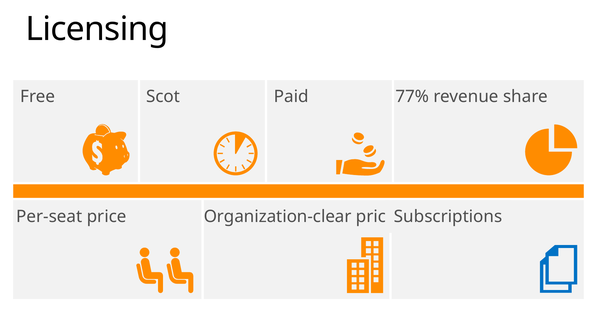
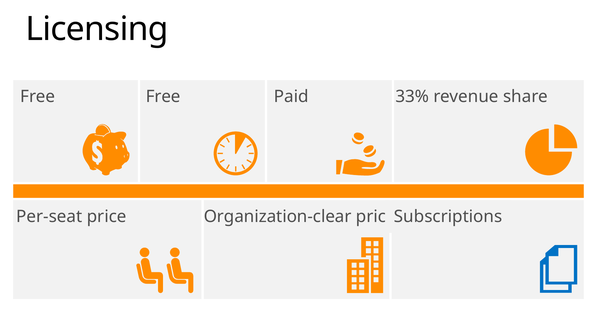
Free Scot: Scot -> Free
77%: 77% -> 33%
